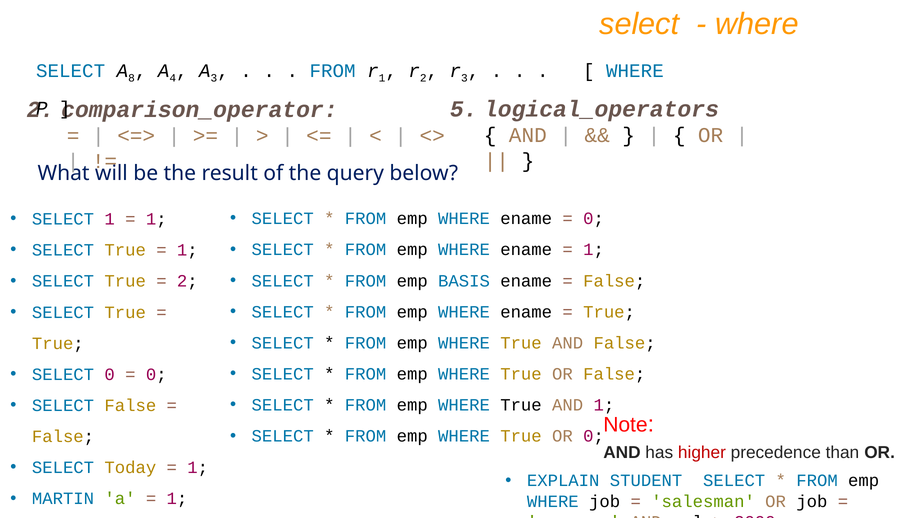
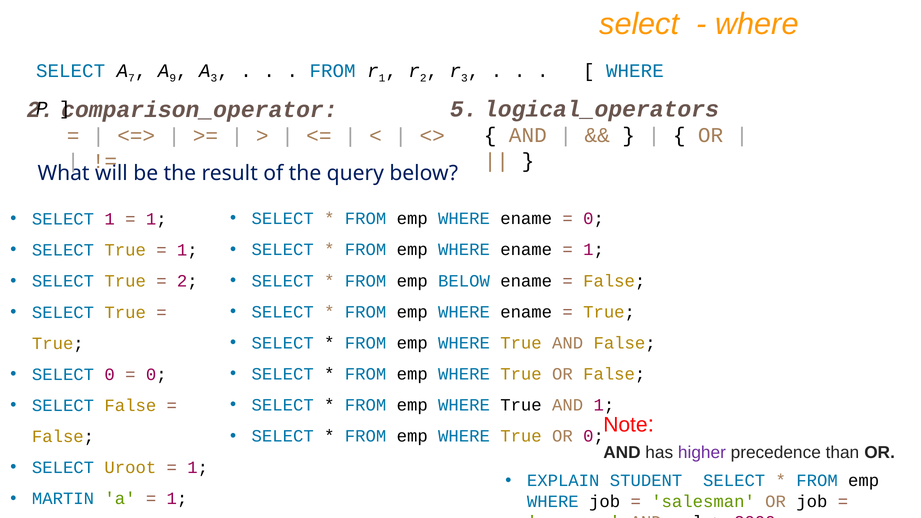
8: 8 -> 7
4: 4 -> 9
emp BASIS: BASIS -> BELOW
higher colour: red -> purple
Today: Today -> Uroot
